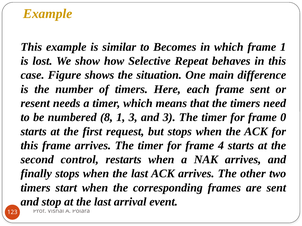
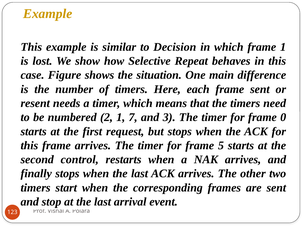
Becomes: Becomes -> Decision
8: 8 -> 2
1 3: 3 -> 7
4: 4 -> 5
